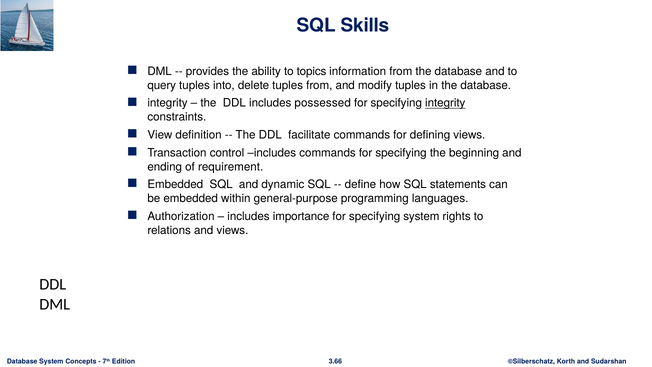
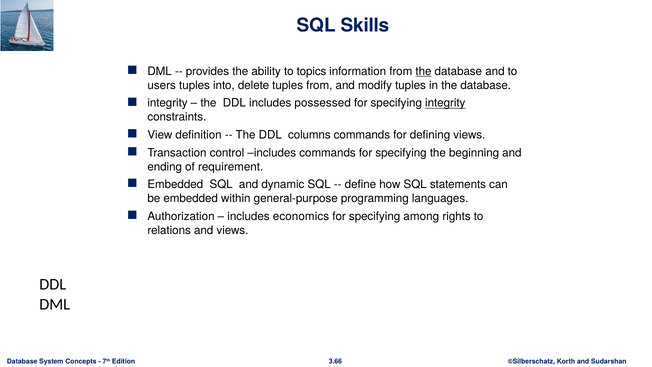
the at (423, 71) underline: none -> present
query: query -> users
facilitate: facilitate -> columns
importance: importance -> economics
specifying system: system -> among
